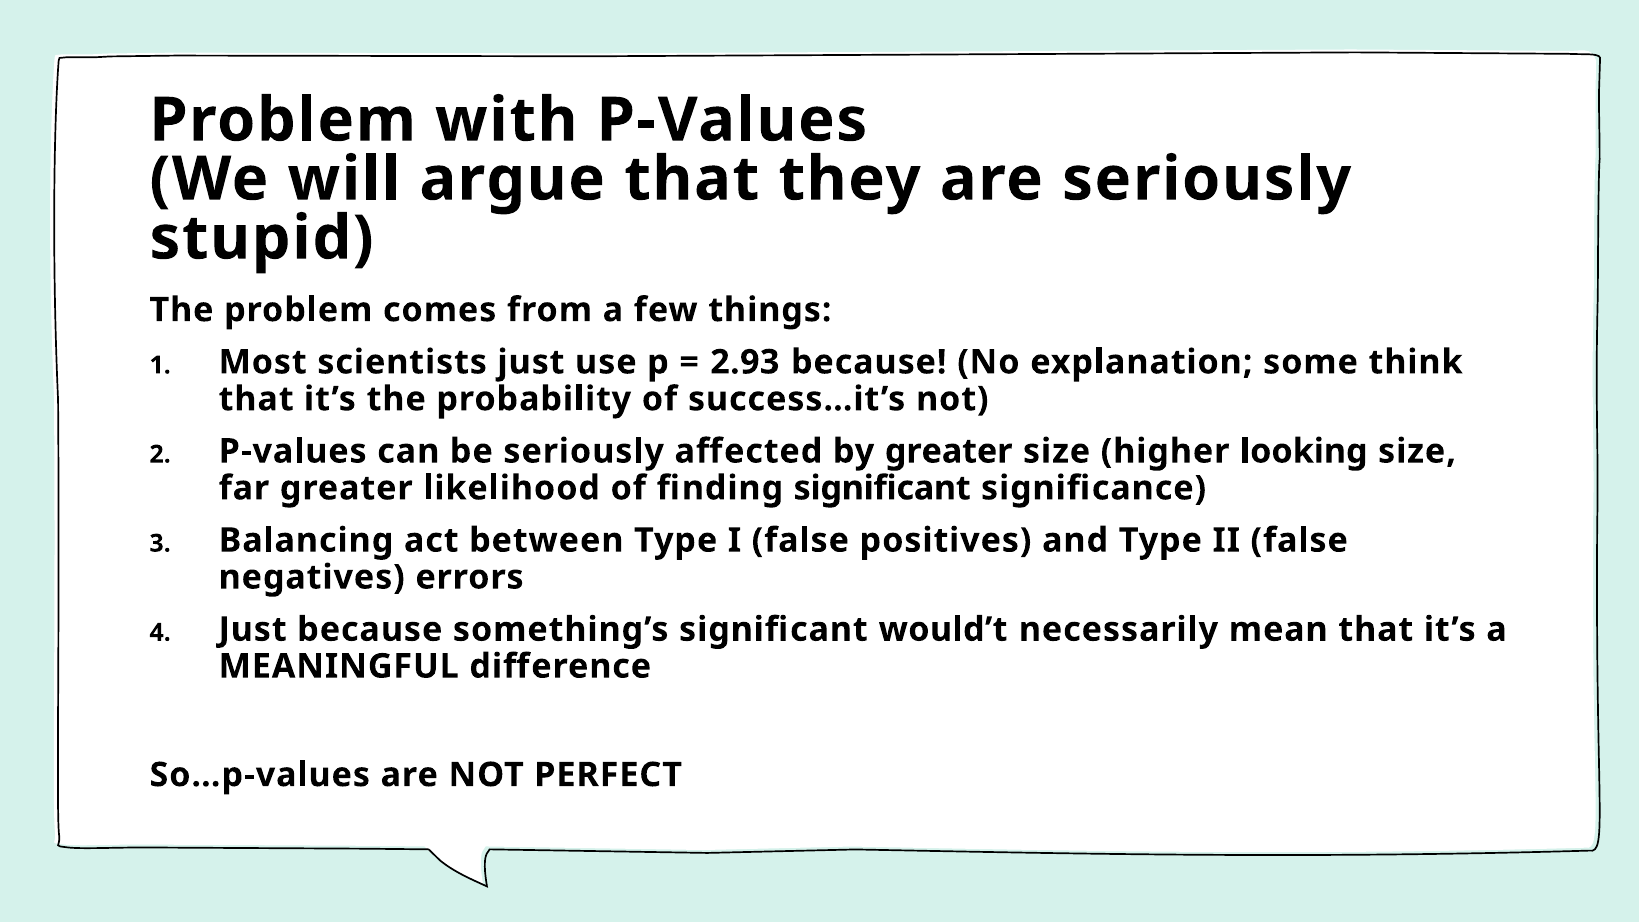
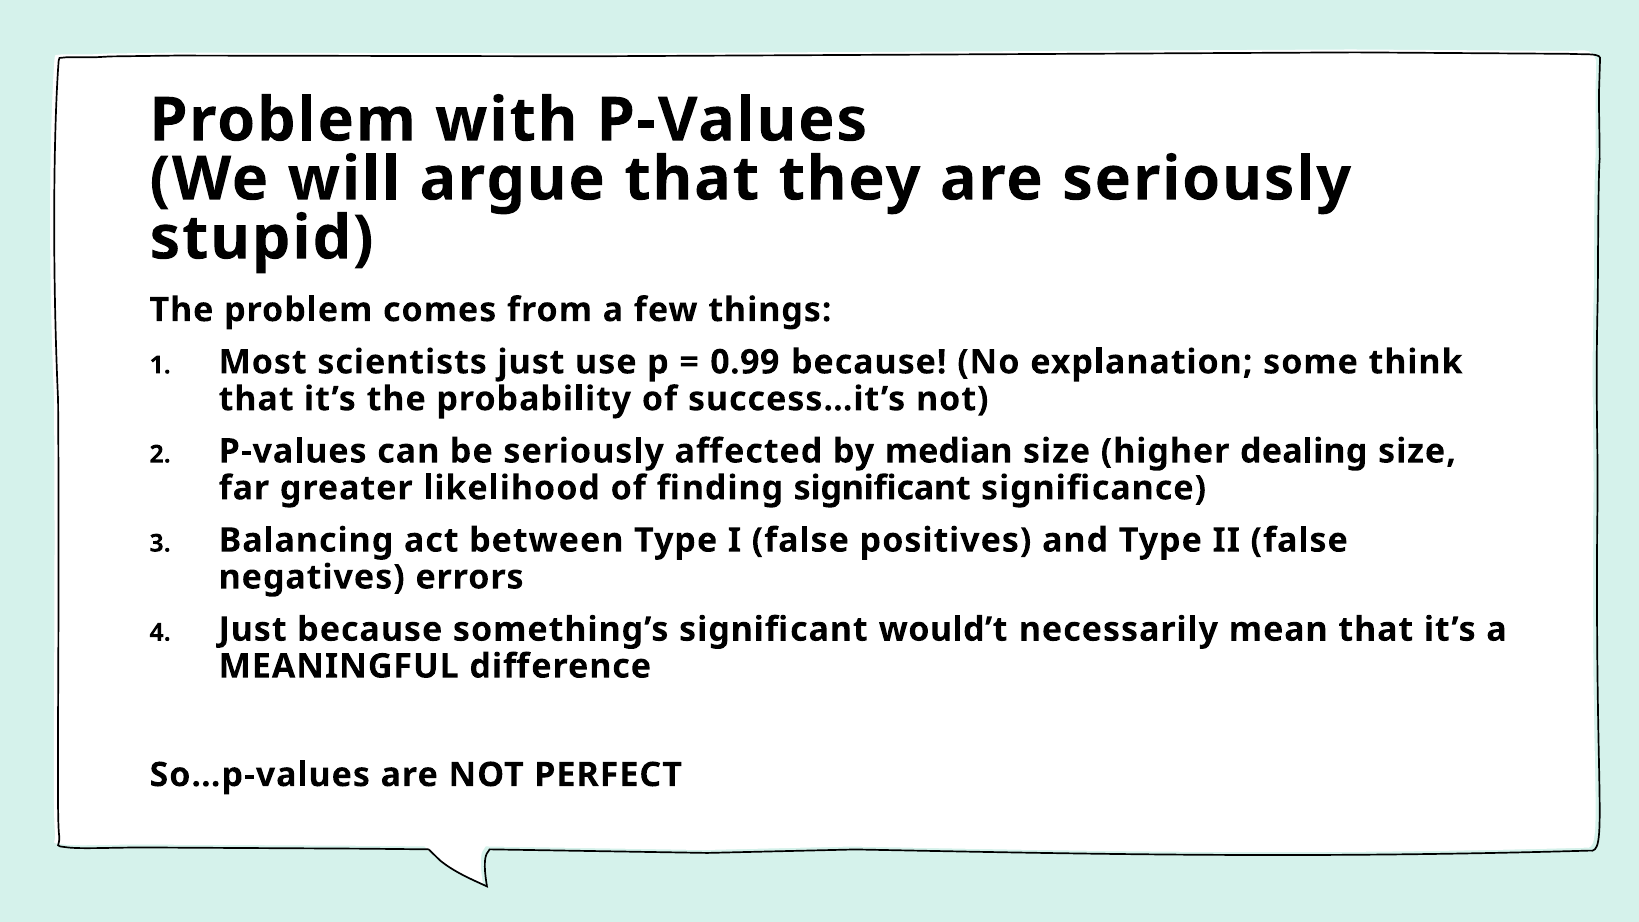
2.93: 2.93 -> 0.99
by greater: greater -> median
looking: looking -> dealing
